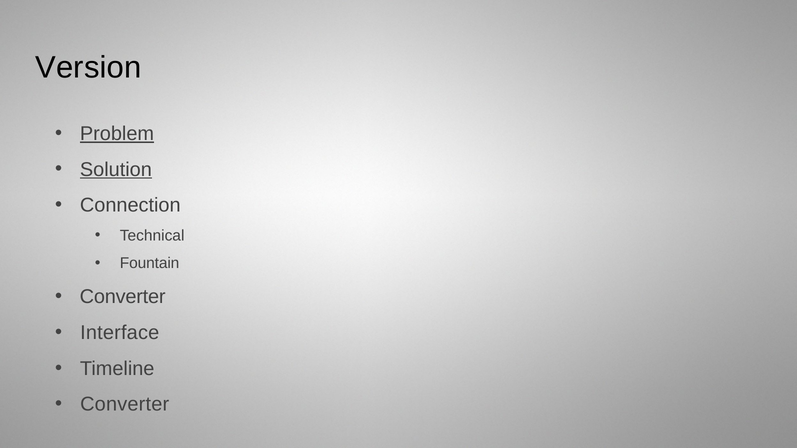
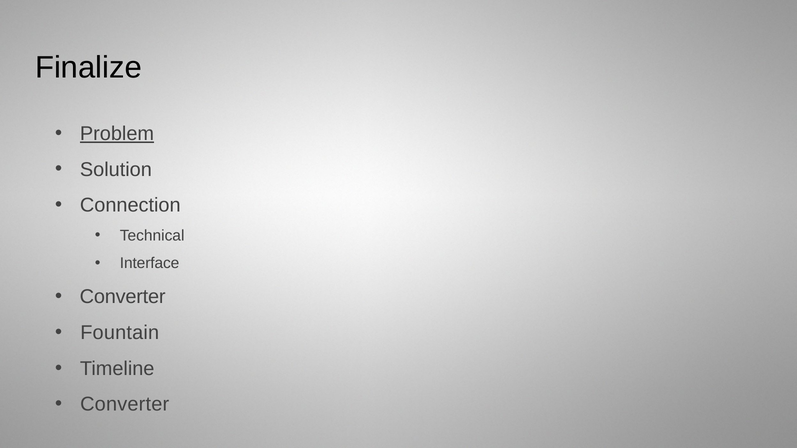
Version: Version -> Finalize
Solution underline: present -> none
Fountain: Fountain -> Interface
Interface: Interface -> Fountain
